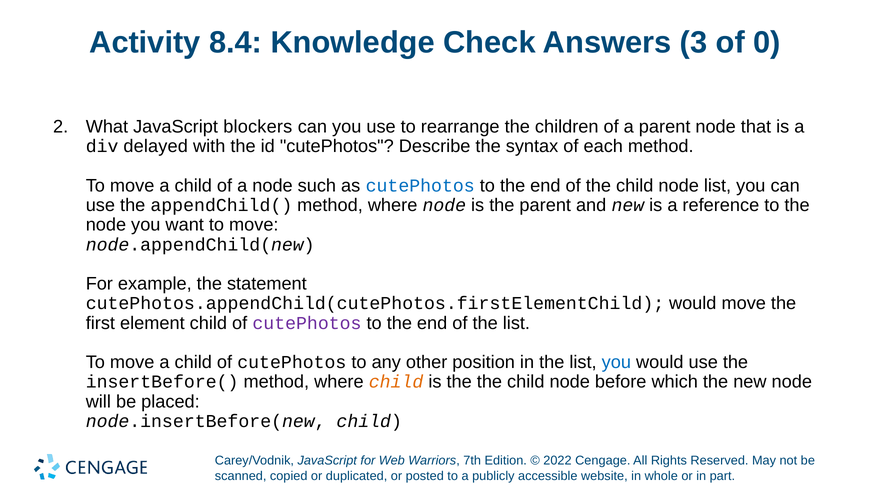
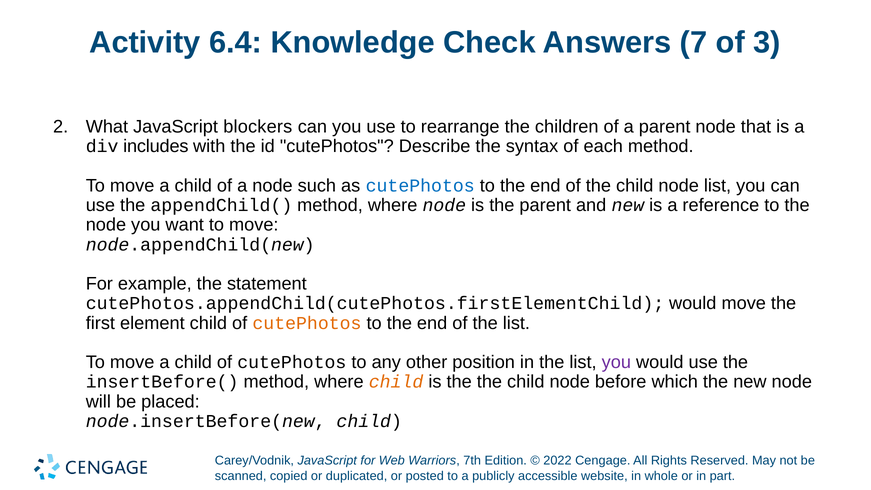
8.4: 8.4 -> 6.4
3: 3 -> 7
0: 0 -> 3
delayed: delayed -> includes
cutePhotos at (307, 323) colour: purple -> orange
you at (616, 362) colour: blue -> purple
